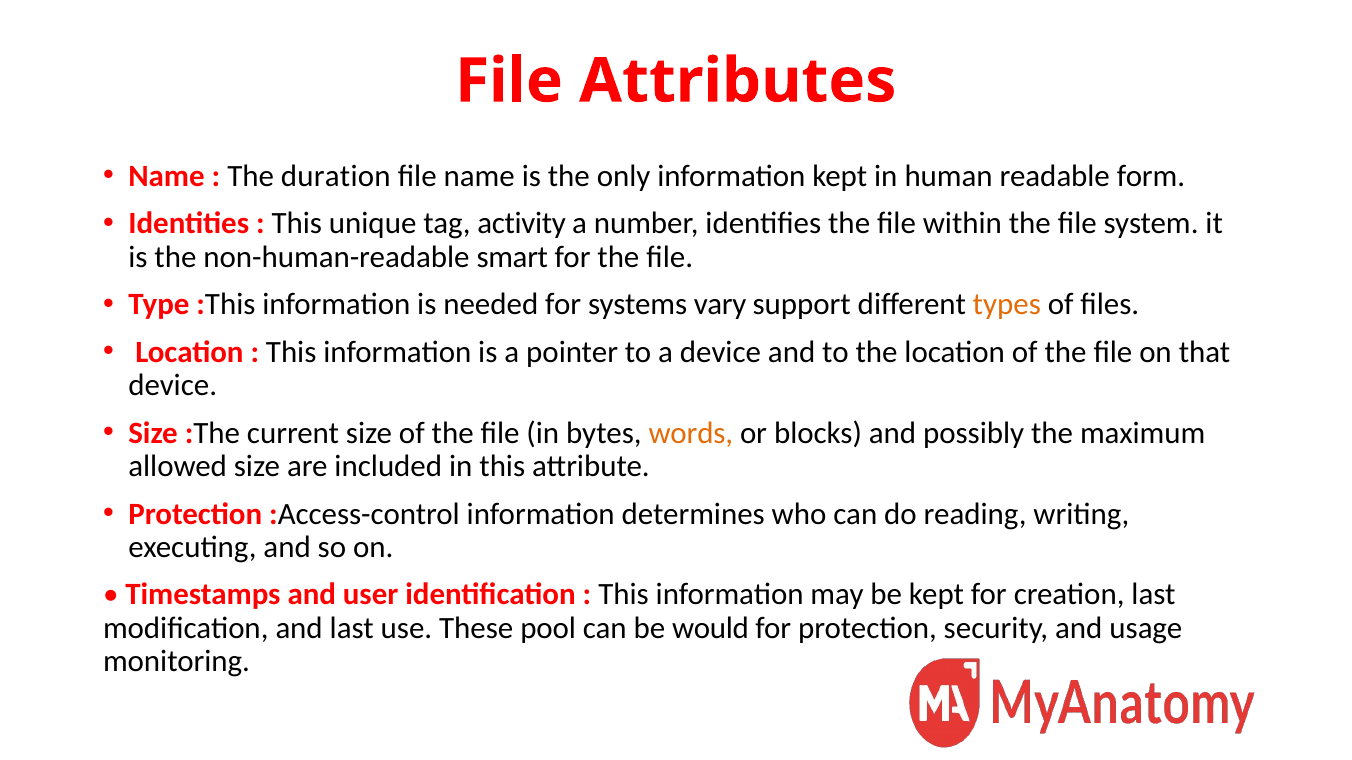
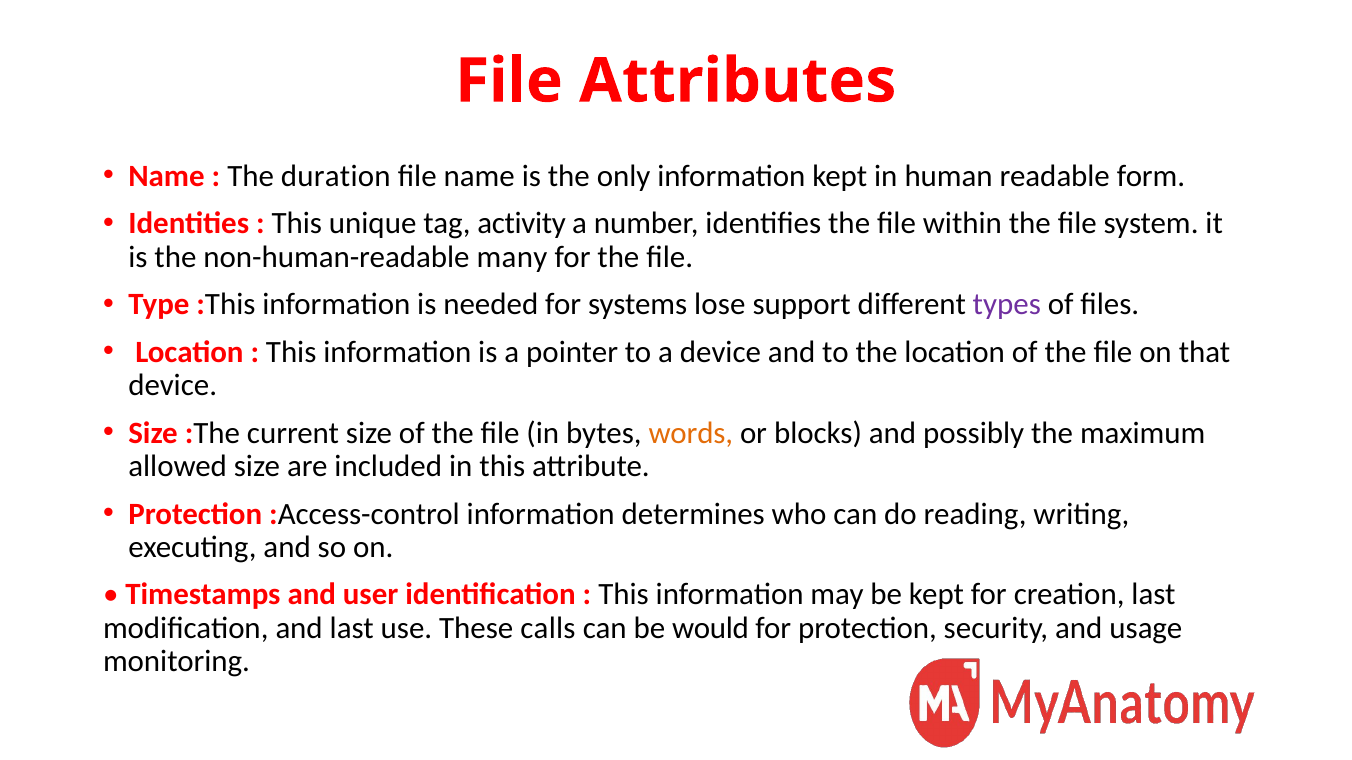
smart: smart -> many
vary: vary -> lose
types colour: orange -> purple
pool: pool -> calls
